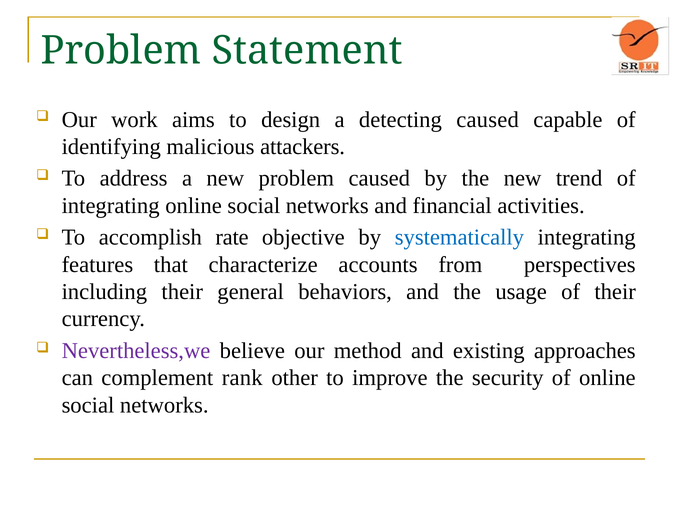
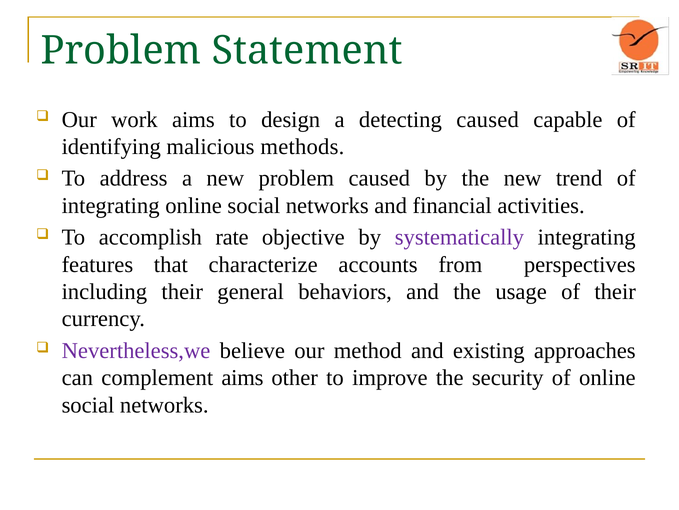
attackers: attackers -> methods
systematically colour: blue -> purple
complement rank: rank -> aims
